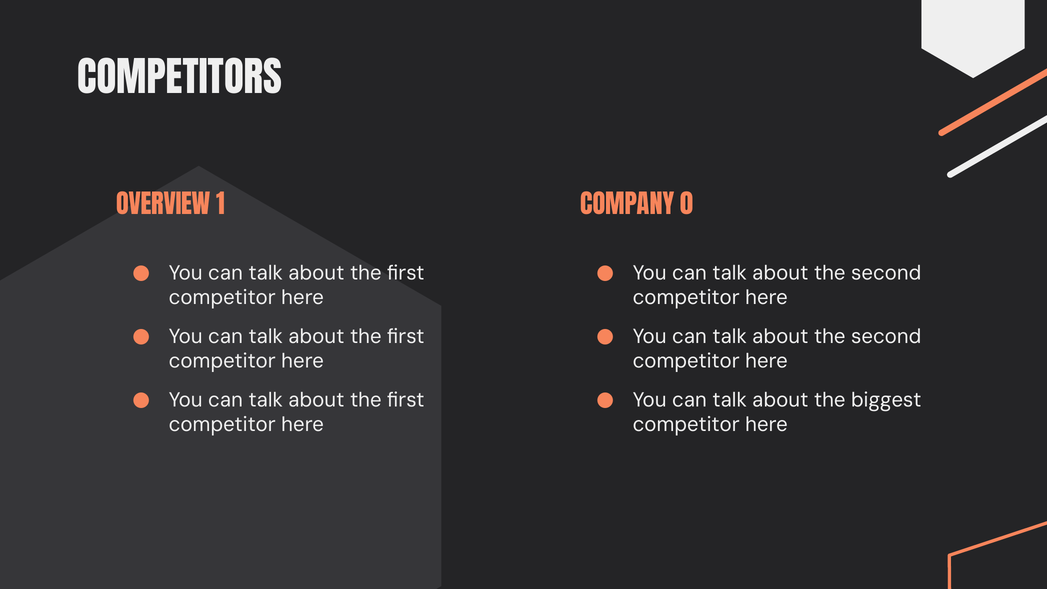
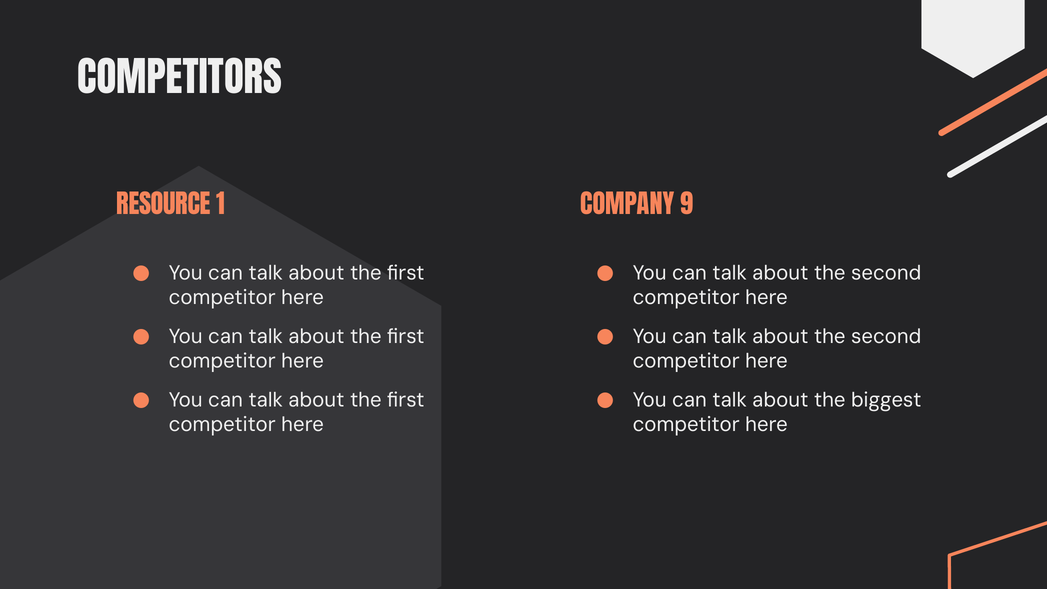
OVERVIEW: OVERVIEW -> RESOURCE
0: 0 -> 9
